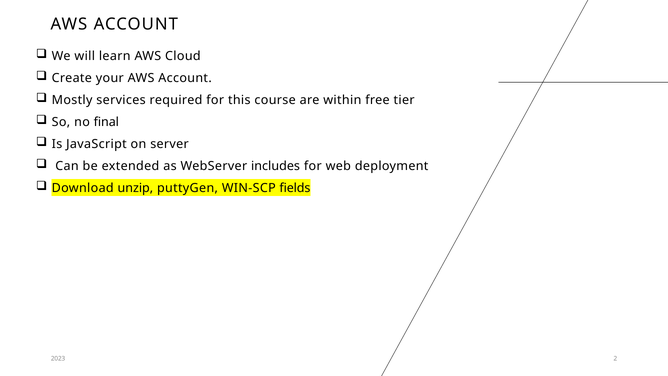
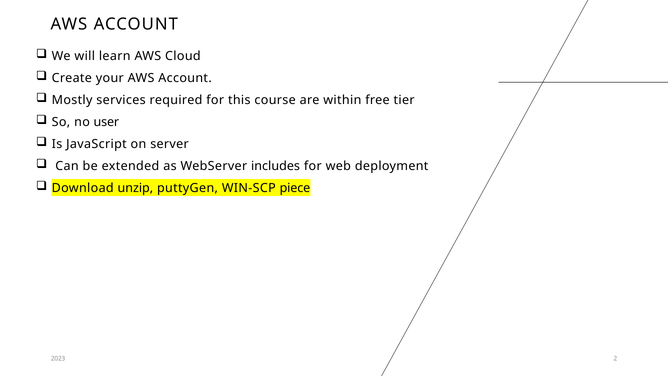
final: final -> user
fields: fields -> piece
